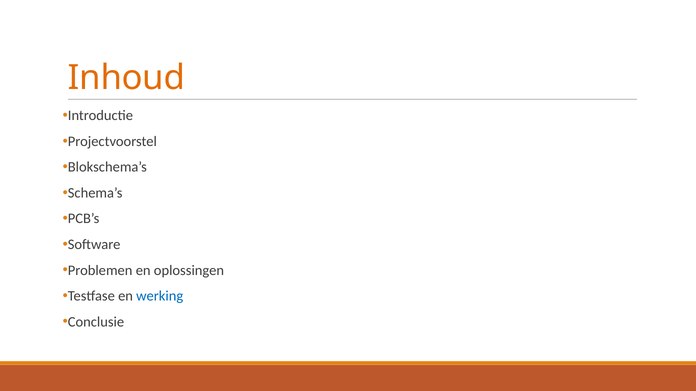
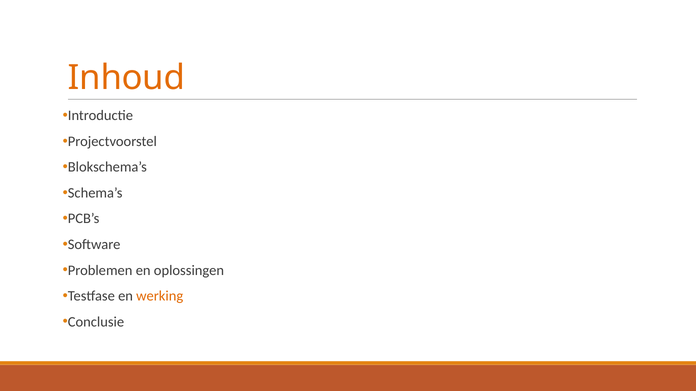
werking colour: blue -> orange
